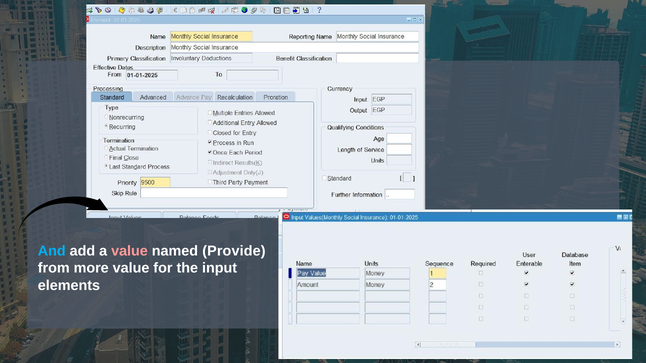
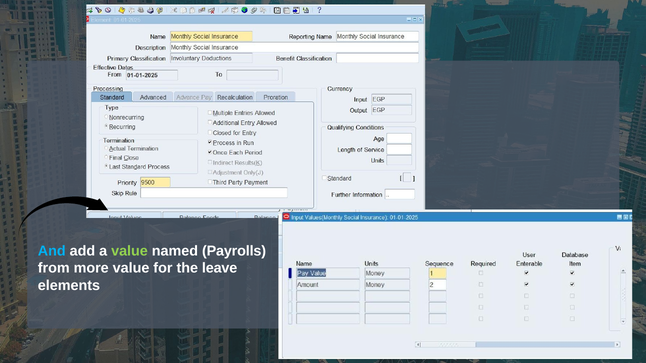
value at (129, 251) colour: pink -> light green
Provide: Provide -> Payrolls
input: input -> leave
